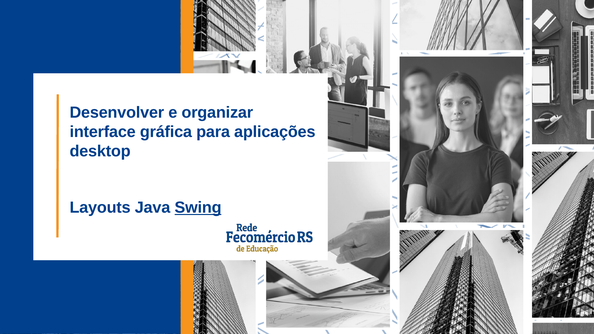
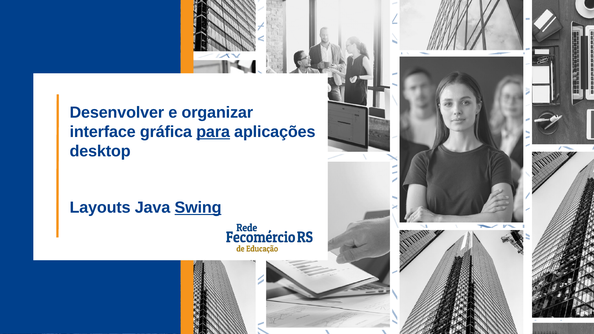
para underline: none -> present
